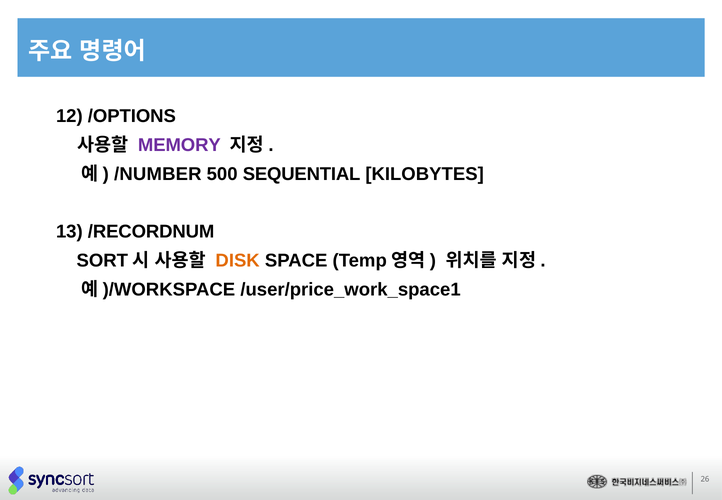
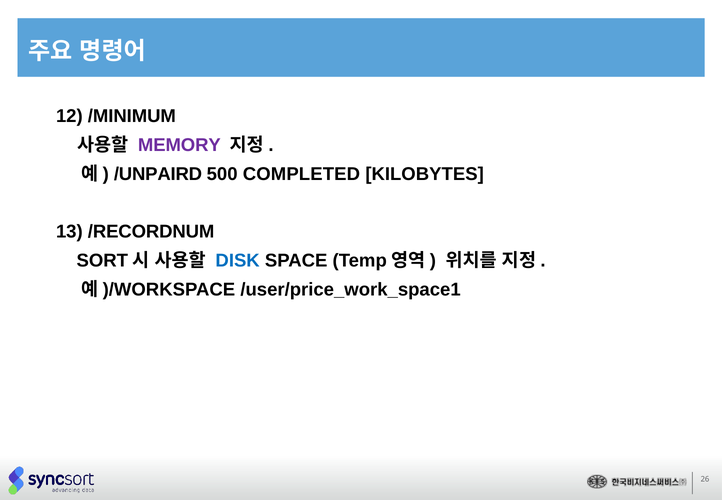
/OPTIONS: /OPTIONS -> /MINIMUM
/NUMBER: /NUMBER -> /UNPAIRD
SEQUENTIAL: SEQUENTIAL -> COMPLETED
DISK colour: orange -> blue
